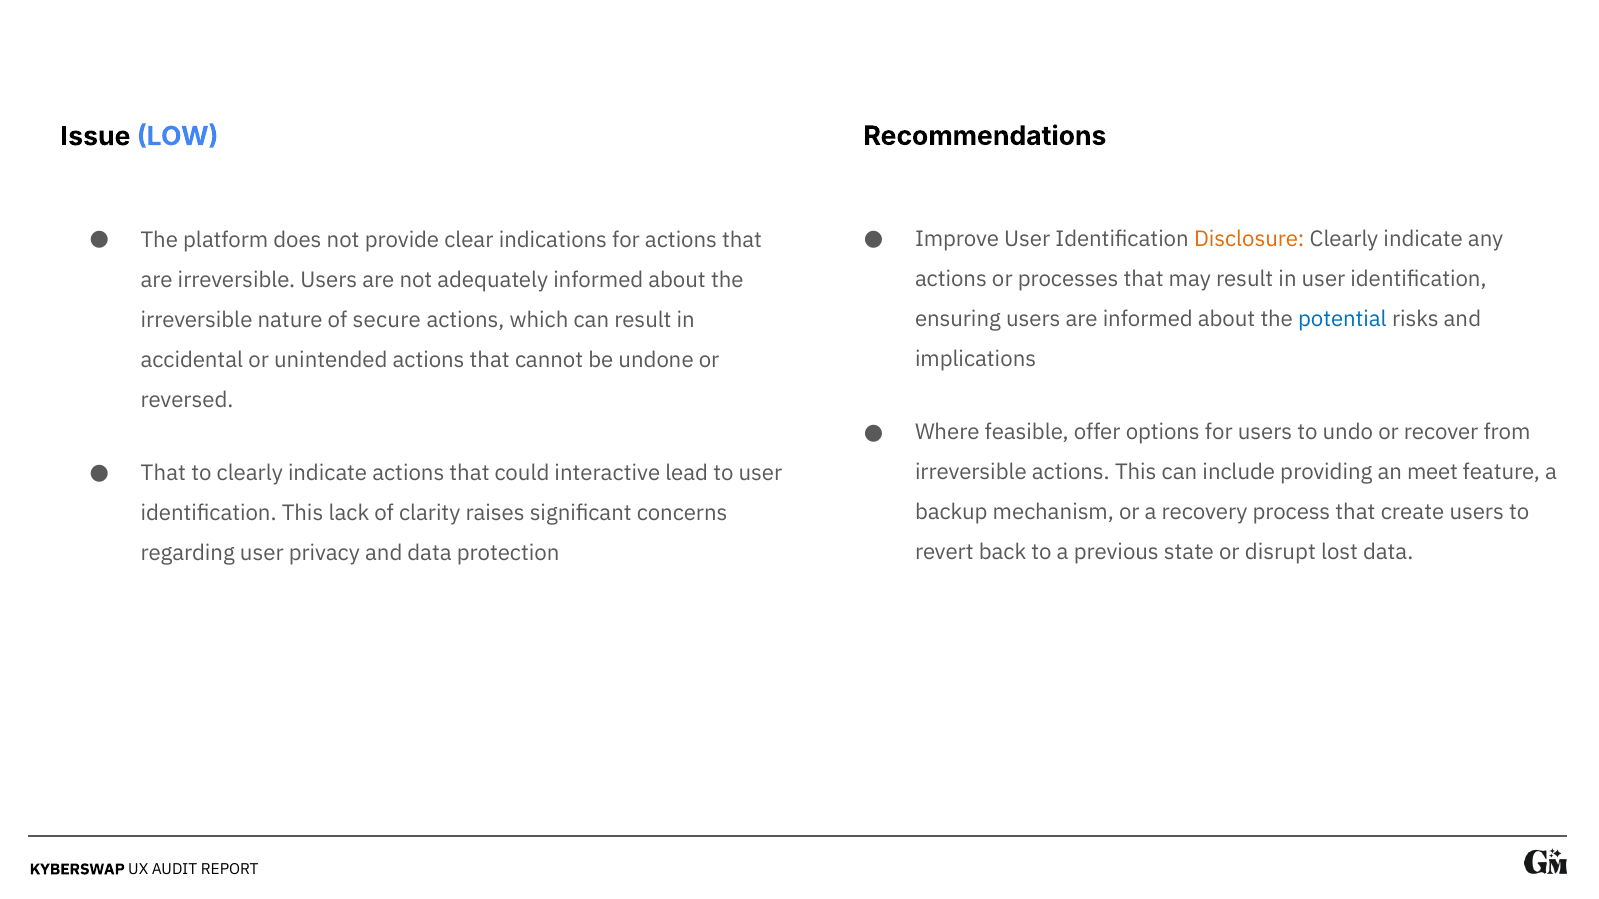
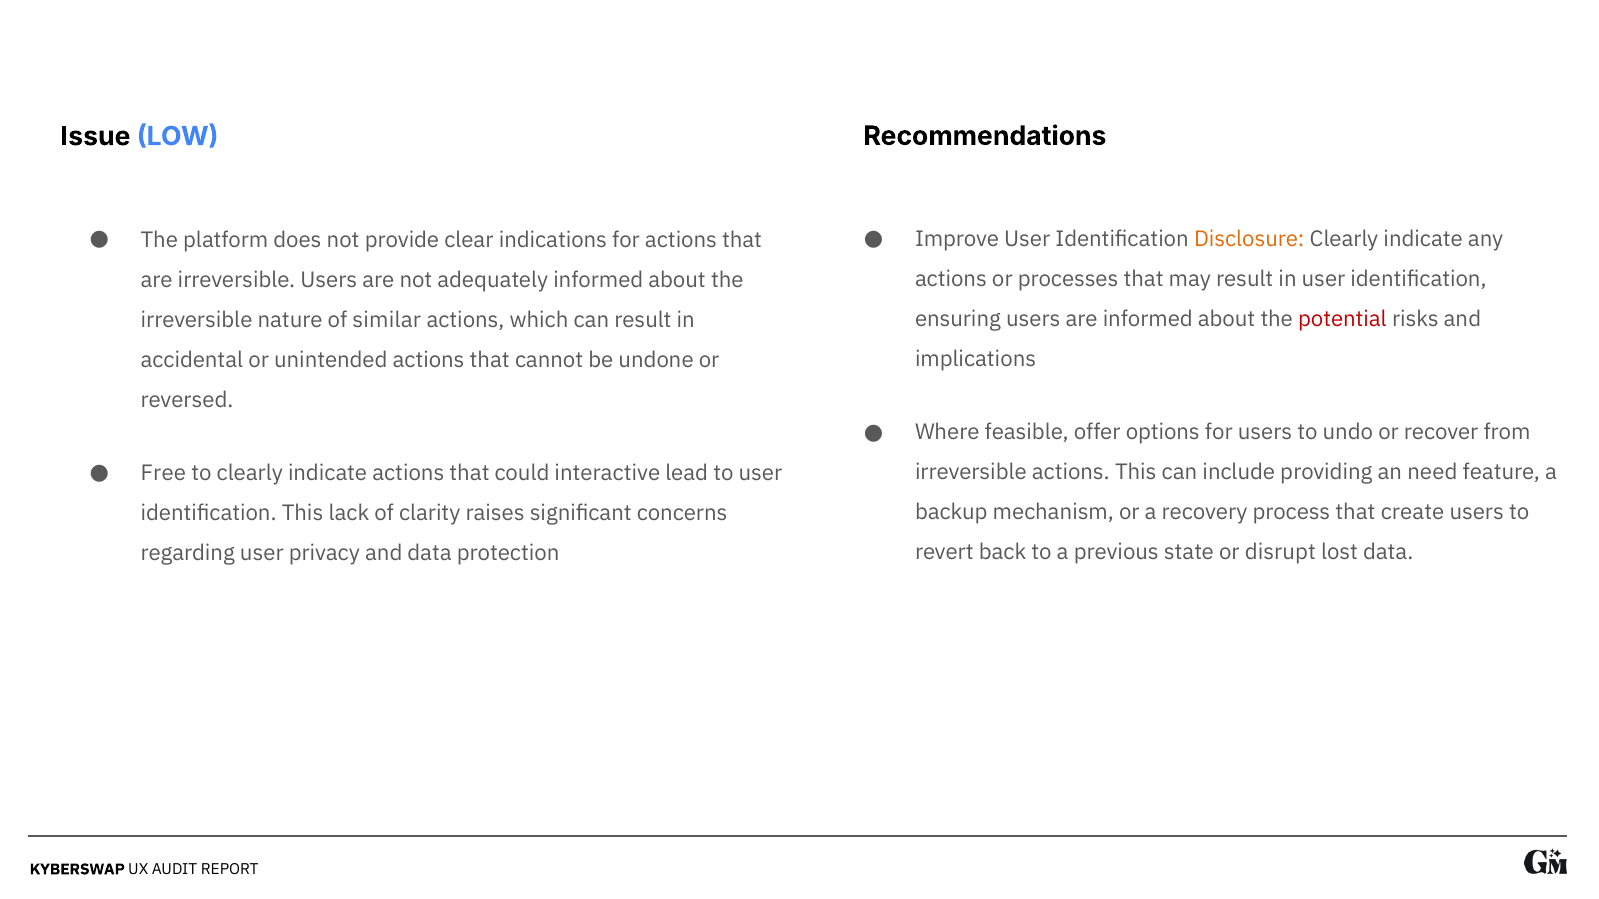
potential colour: blue -> red
secure: secure -> similar
That at (163, 473): That -> Free
meet: meet -> need
